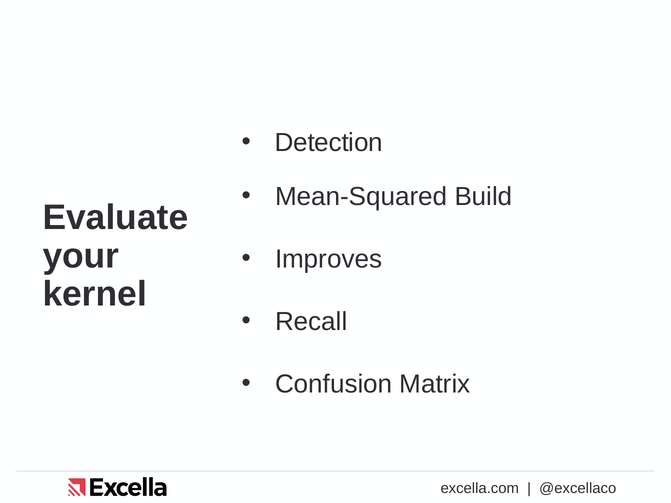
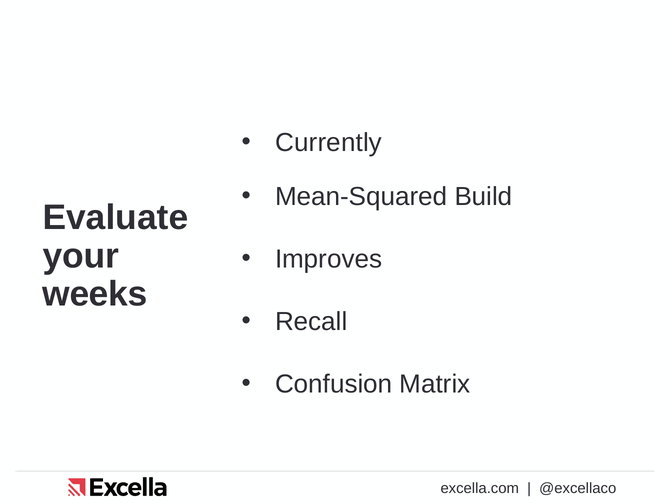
Detection: Detection -> Currently
kernel: kernel -> weeks
